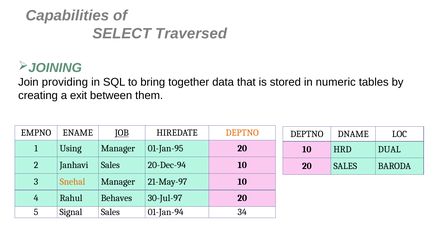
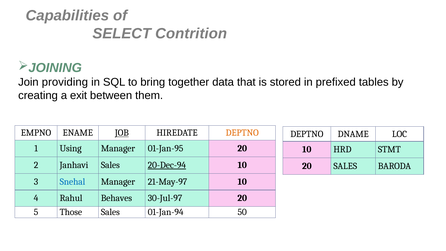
Traversed: Traversed -> Contrition
numeric: numeric -> prefixed
DUAL: DUAL -> STMT
20-Dec-94 underline: none -> present
Snehal colour: orange -> blue
Signal: Signal -> Those
34: 34 -> 50
